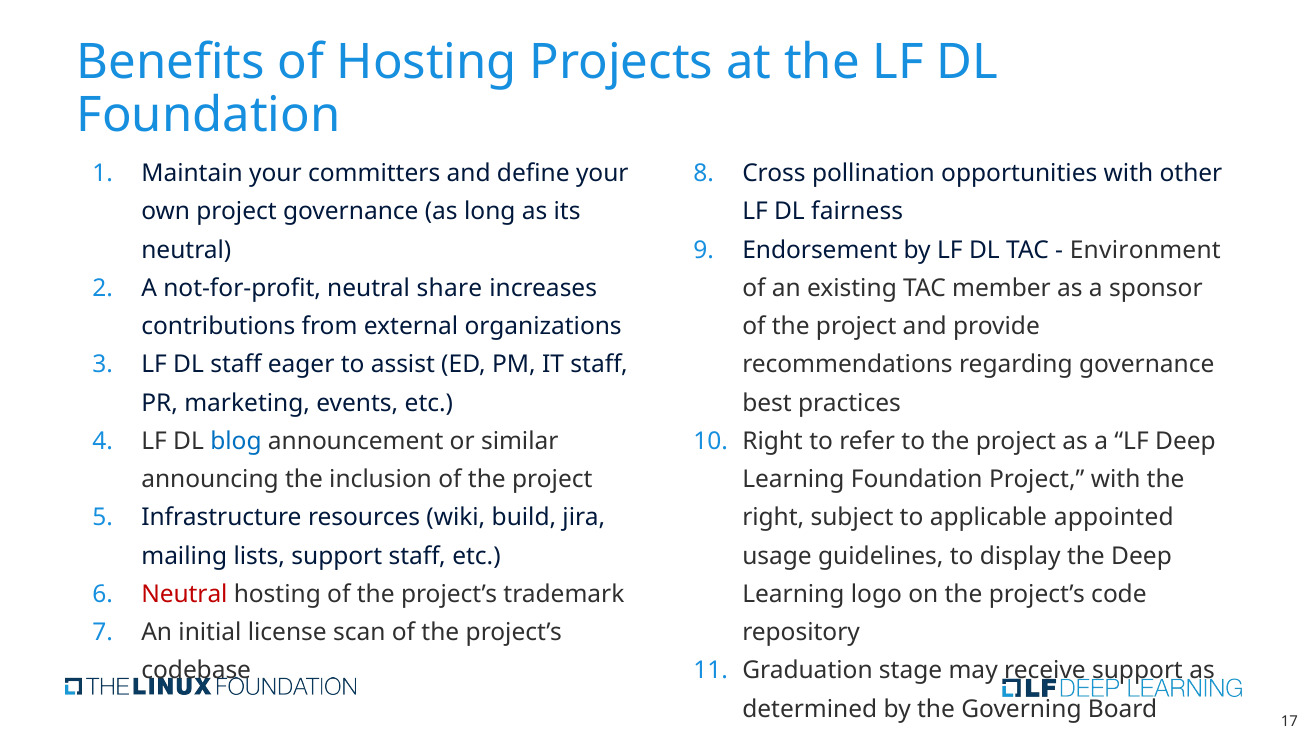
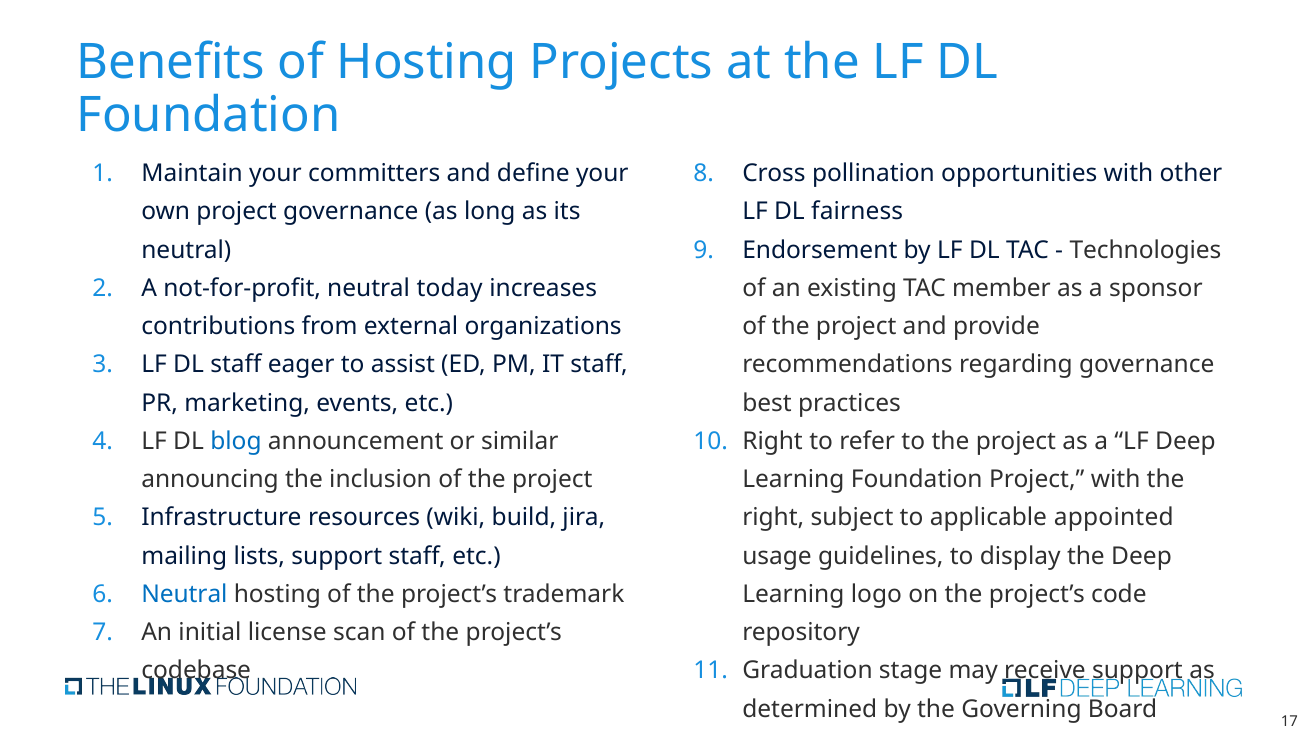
Environment: Environment -> Technologies
share: share -> today
Neutral at (184, 594) colour: red -> blue
